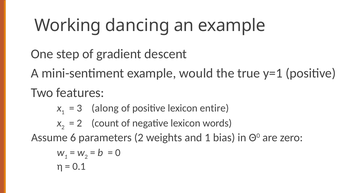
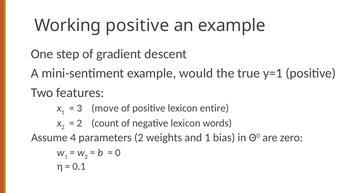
Working dancing: dancing -> positive
along: along -> move
6: 6 -> 4
